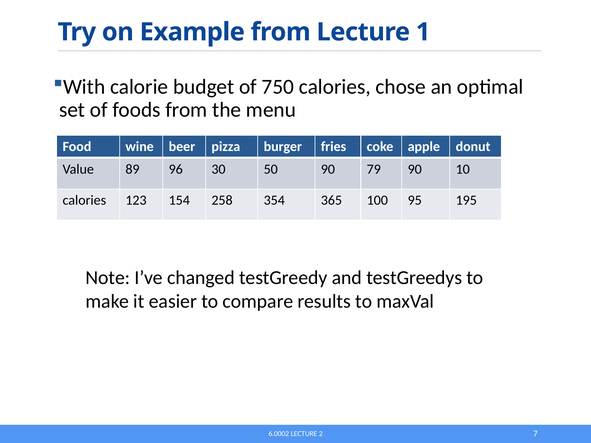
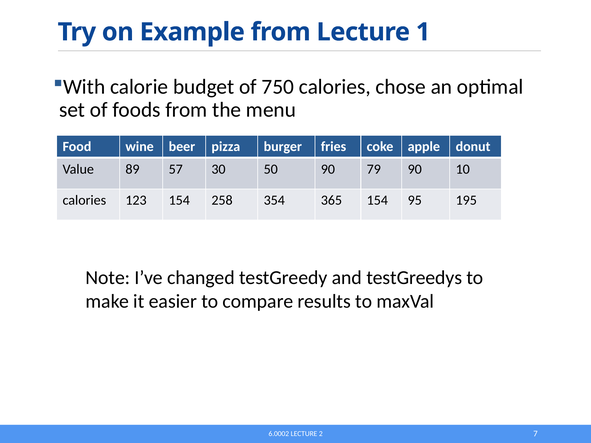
96: 96 -> 57
365 100: 100 -> 154
